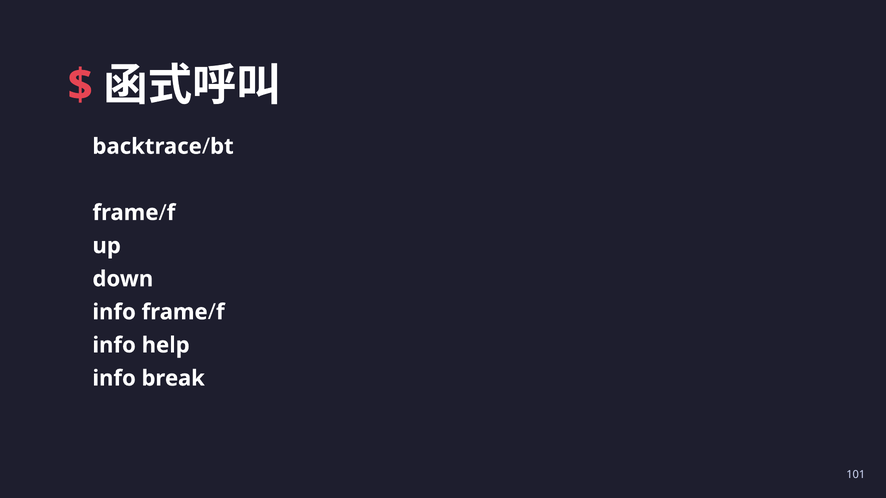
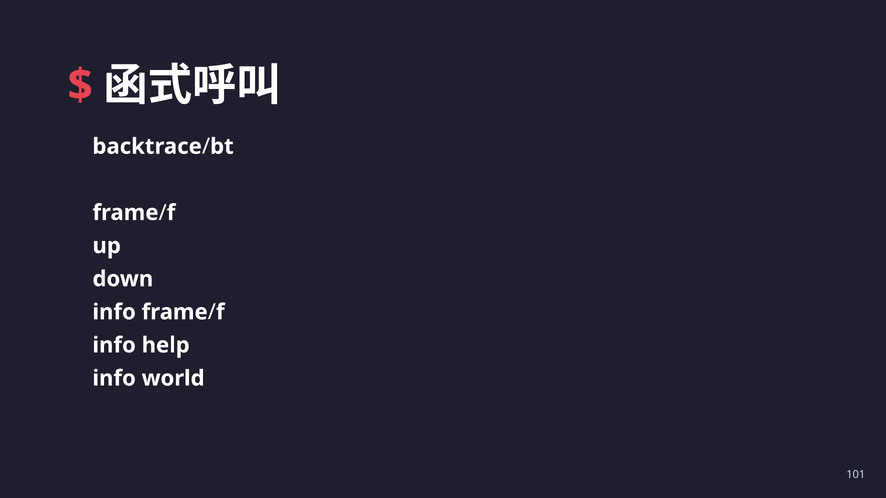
break: break -> world
